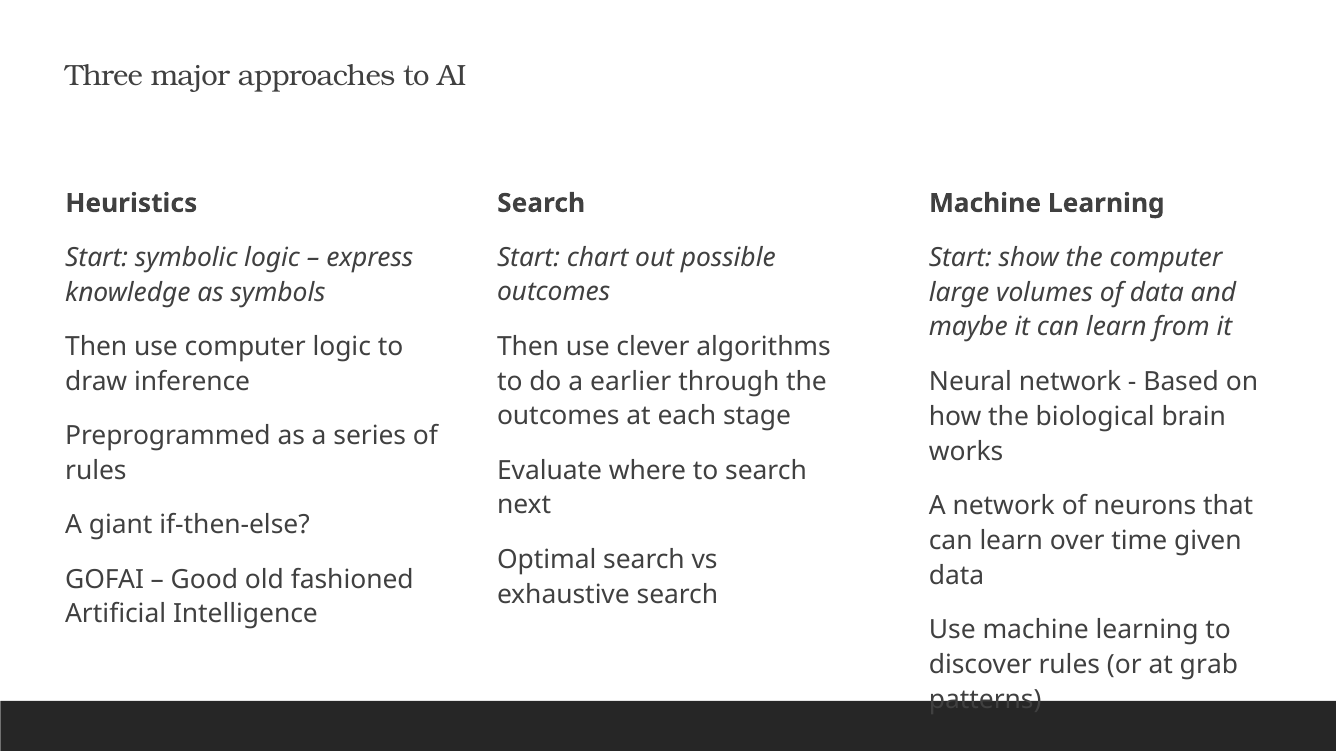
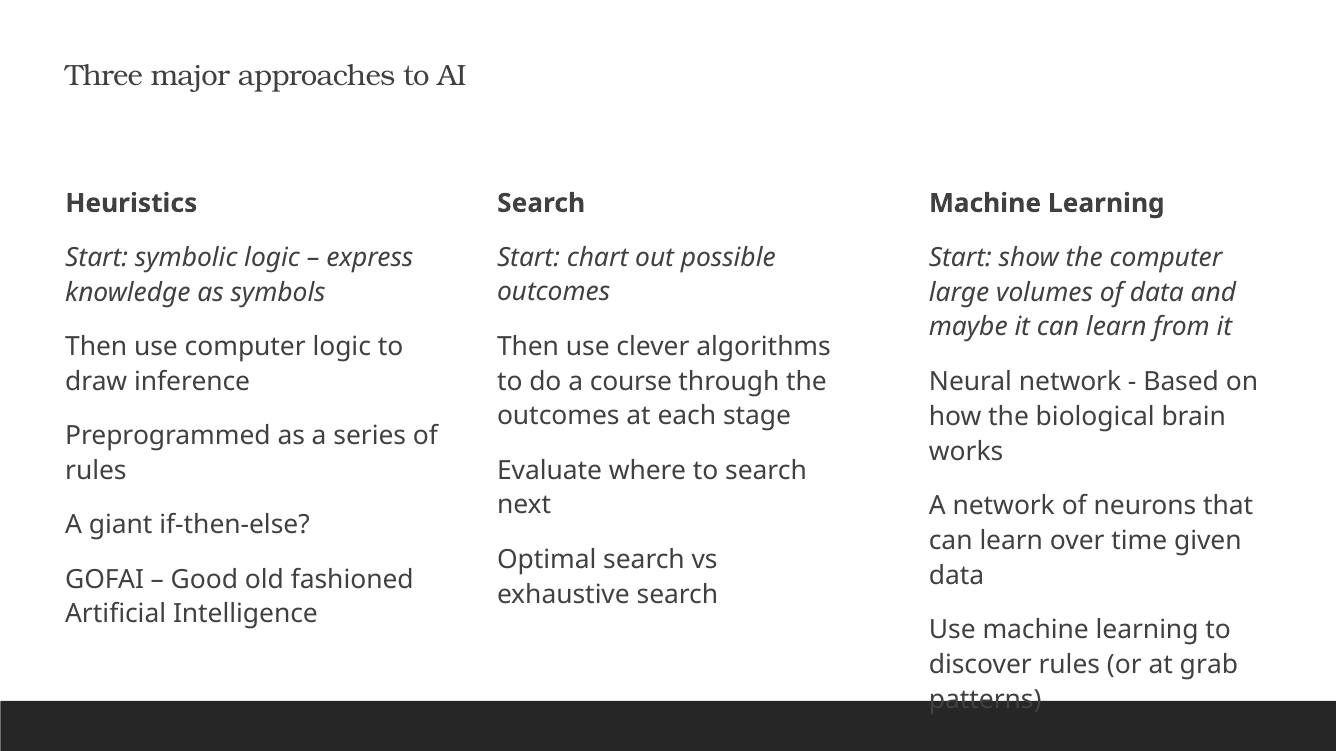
earlier: earlier -> course
